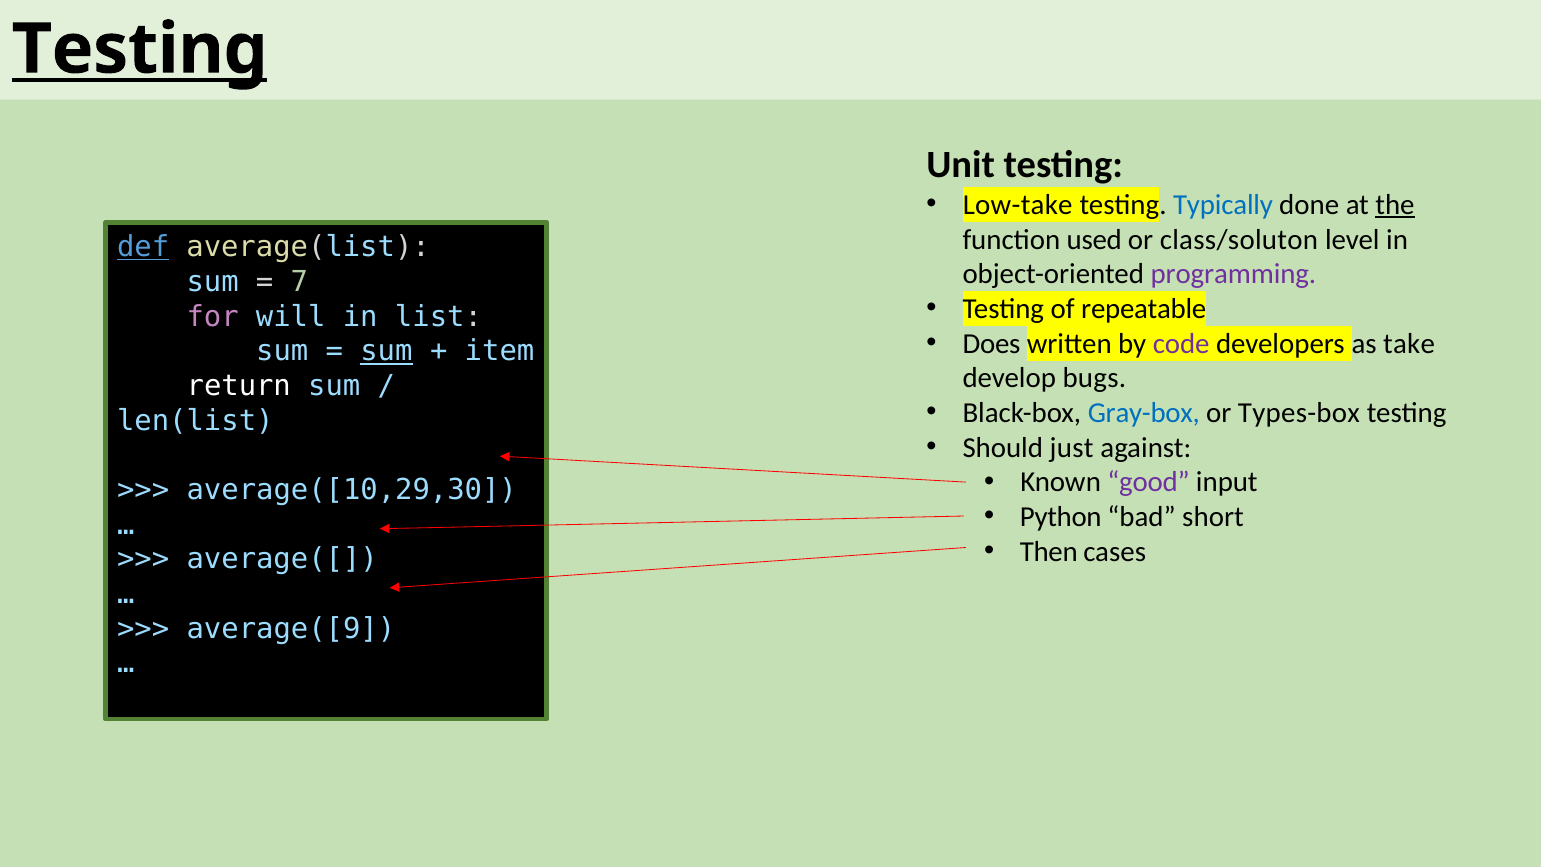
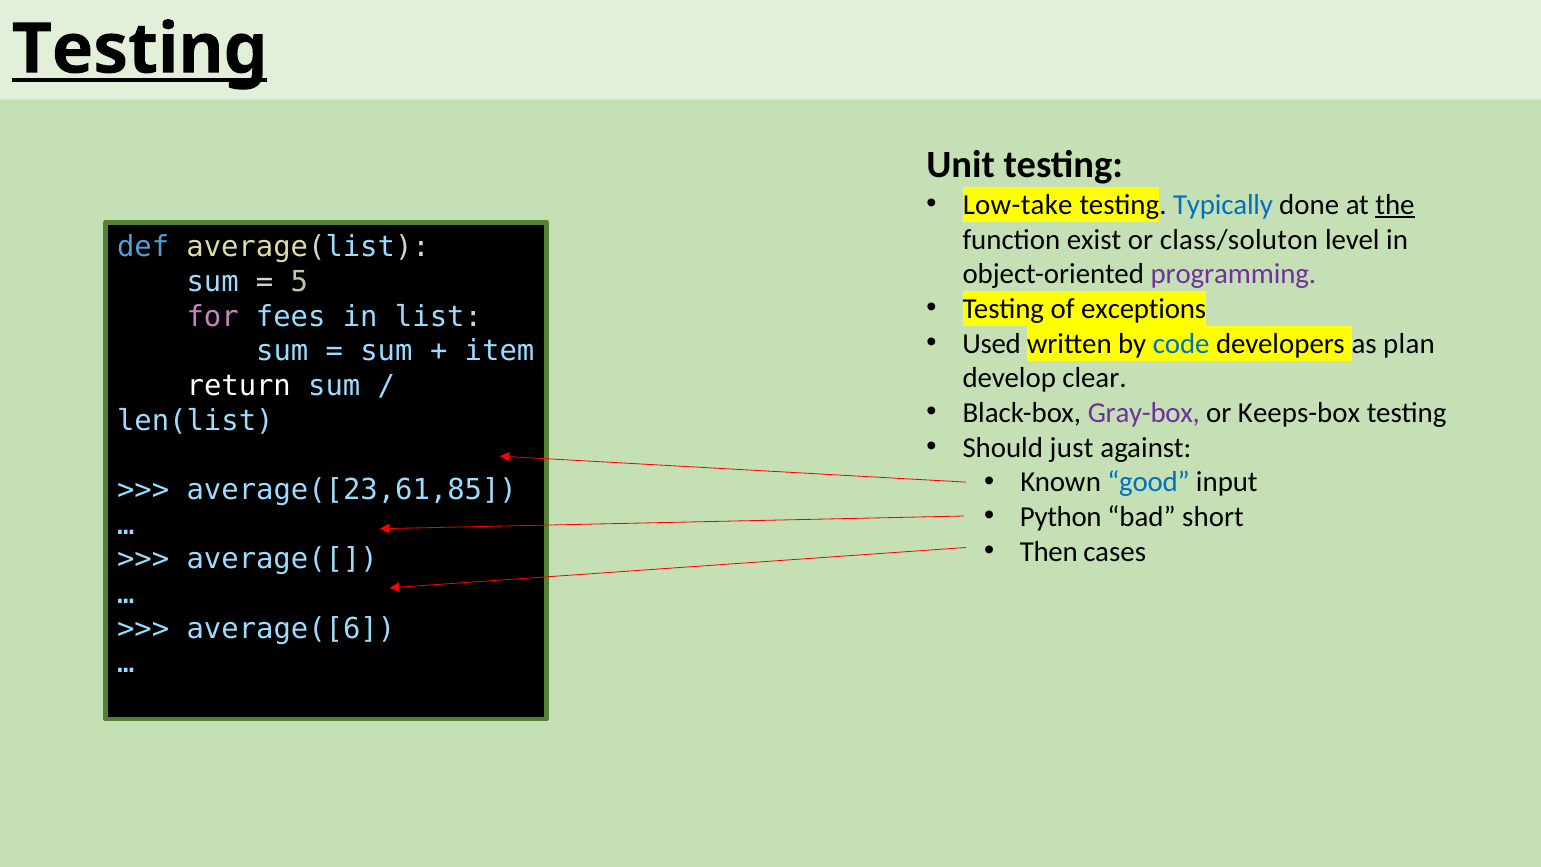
used: used -> exist
def underline: present -> none
7: 7 -> 5
repeatable: repeatable -> exceptions
will: will -> fees
Does: Does -> Used
code colour: purple -> blue
take: take -> plan
sum at (386, 351) underline: present -> none
bugs: bugs -> clear
Gray-box colour: blue -> purple
Types-box: Types-box -> Keeps-box
good colour: purple -> blue
average([10,29,30: average([10,29,30 -> average([23,61,85
average([9: average([9 -> average([6
